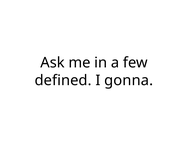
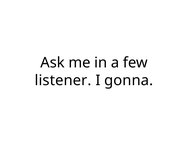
defined: defined -> listener
